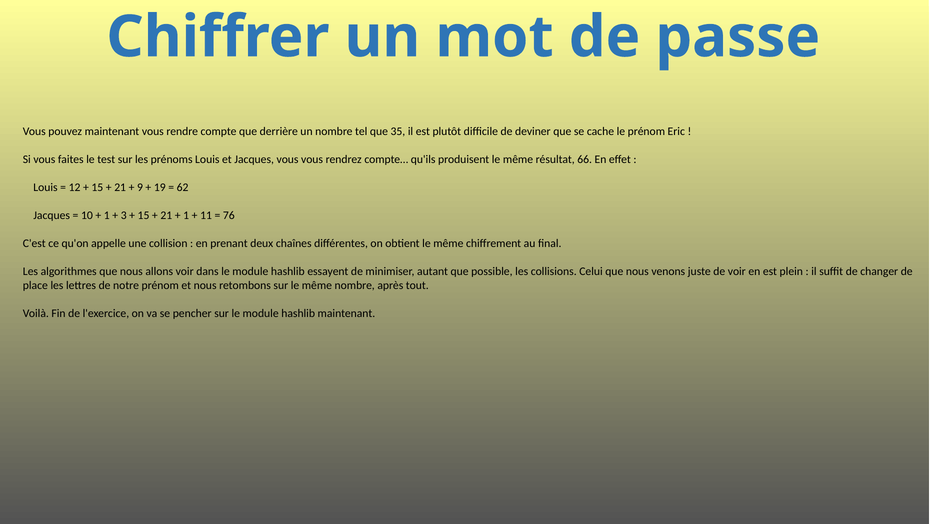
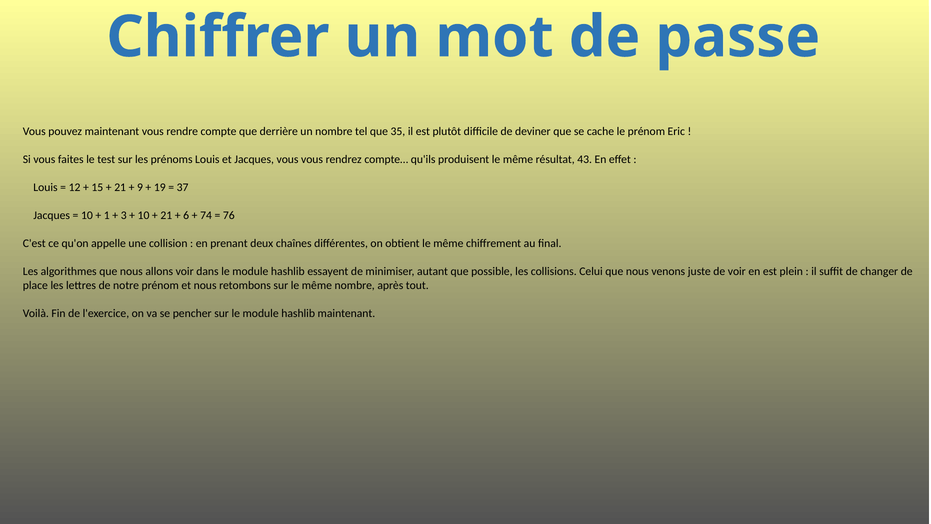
66: 66 -> 43
62: 62 -> 37
15 at (144, 215): 15 -> 10
1 at (186, 215): 1 -> 6
11: 11 -> 74
